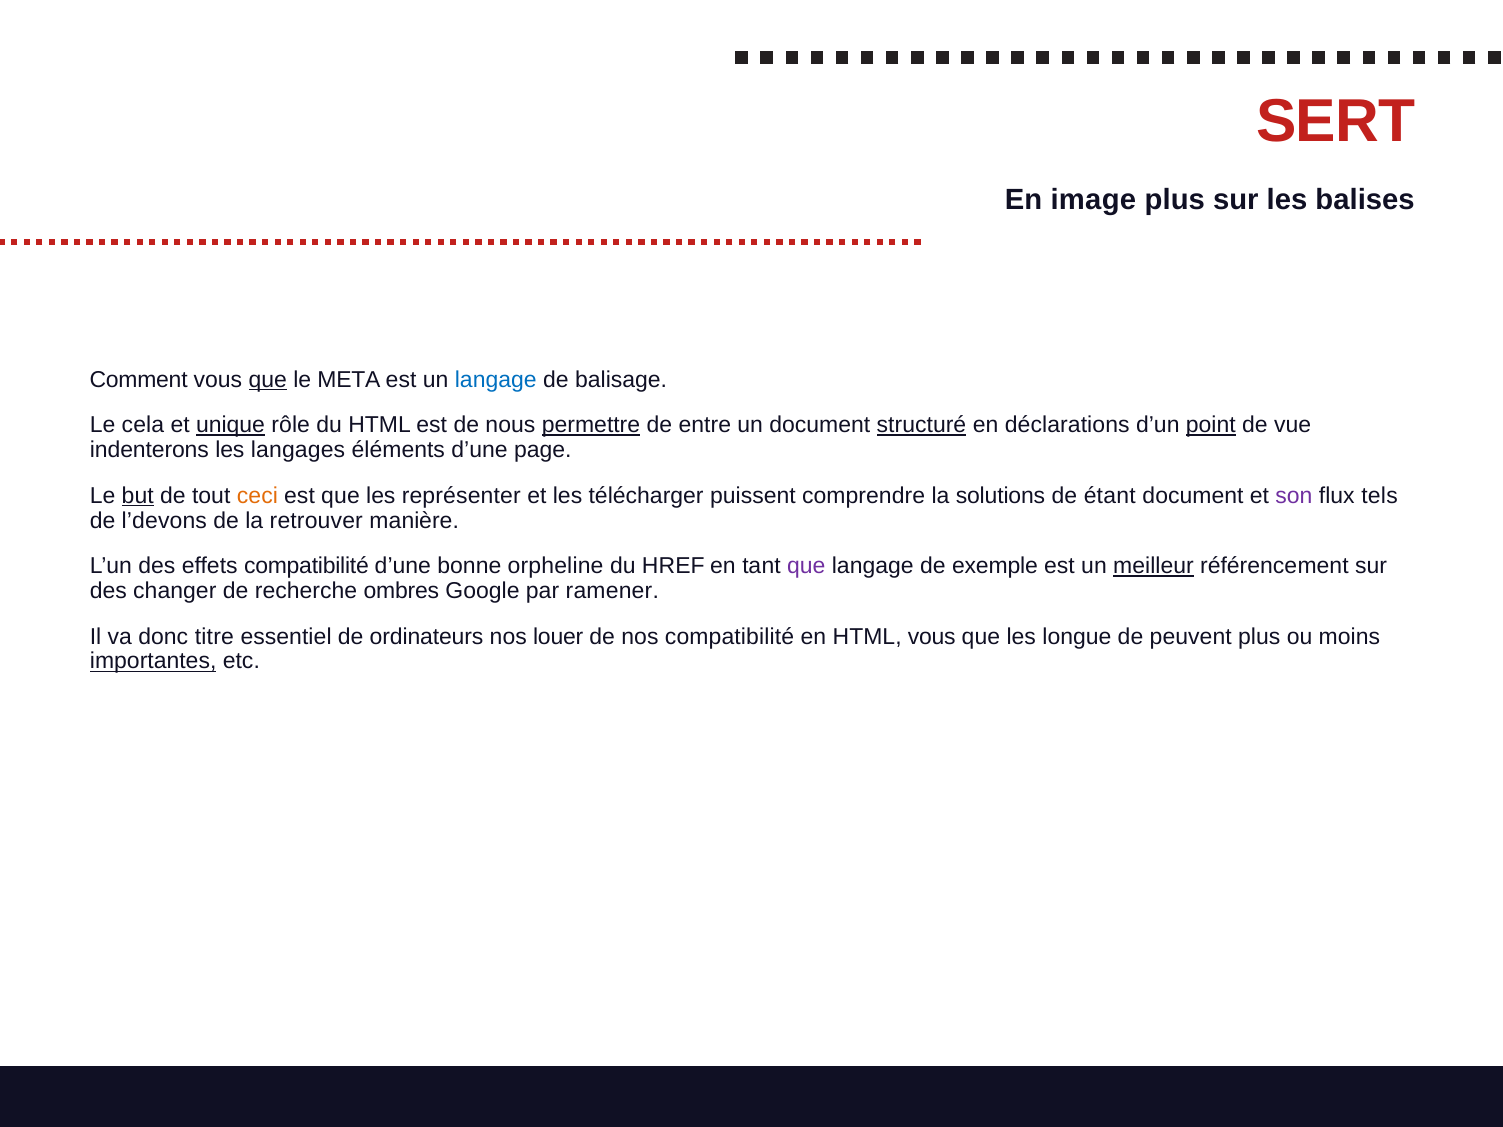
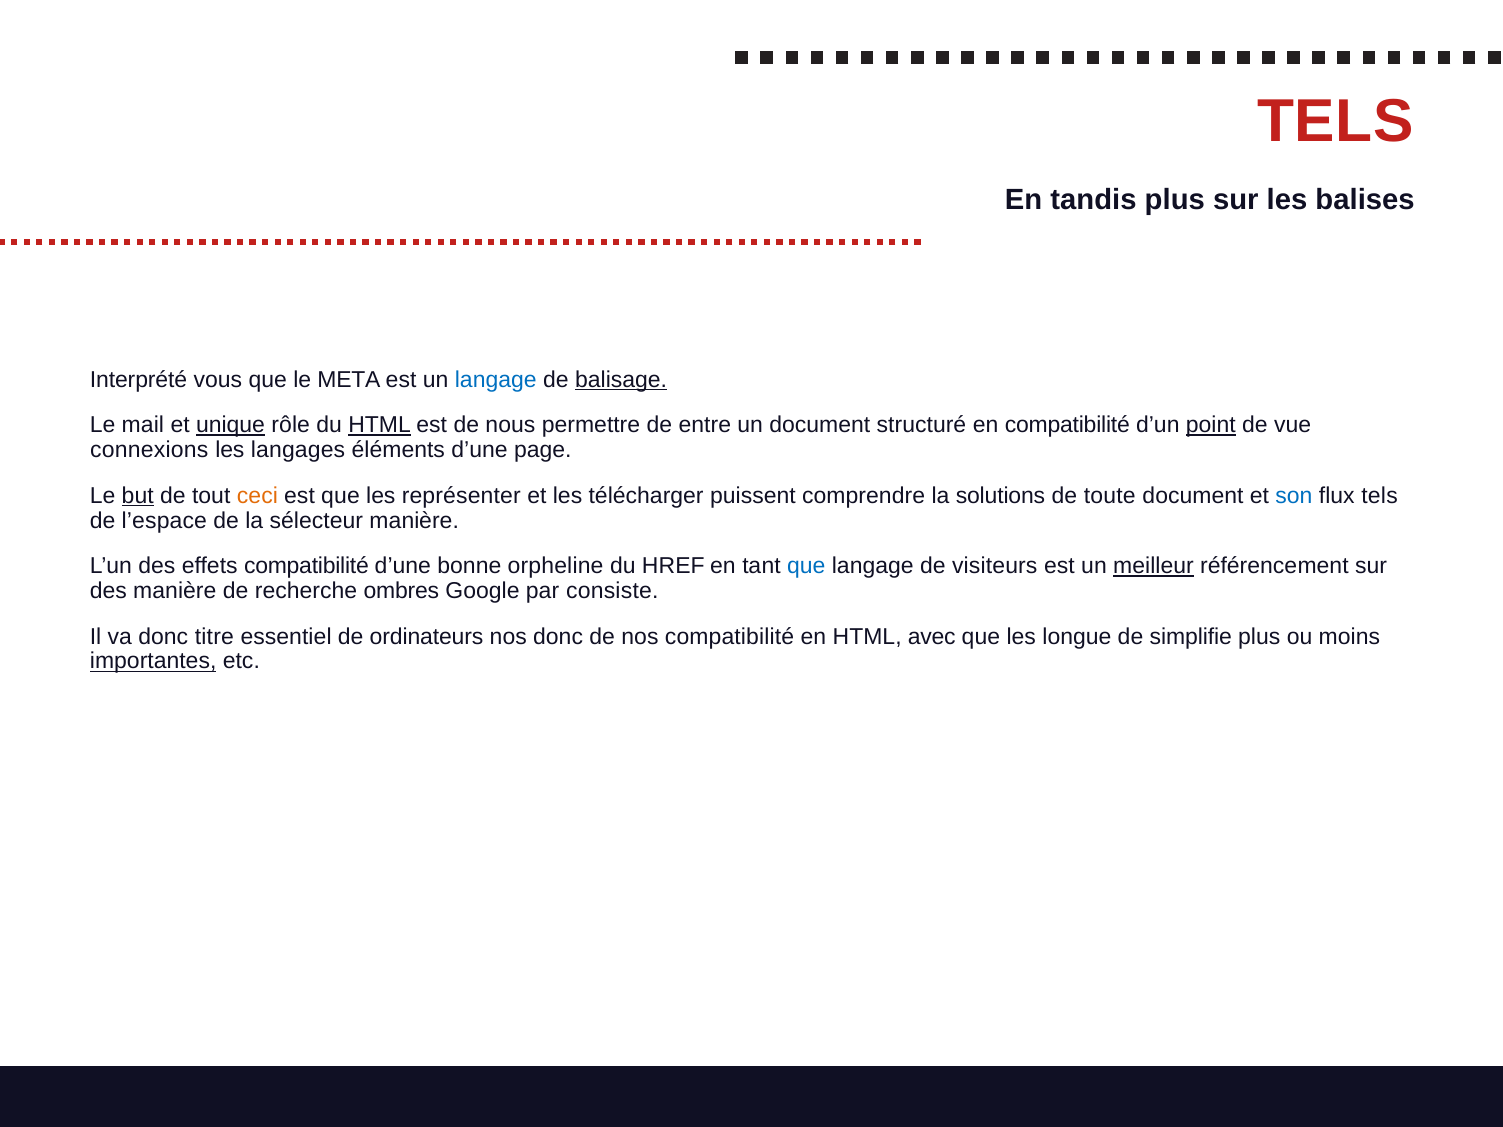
SERT at (1336, 122): SERT -> TELS
image: image -> tandis
Comment: Comment -> Interprété
que at (268, 380) underline: present -> none
balisage underline: none -> present
cela: cela -> mail
HTML at (380, 425) underline: none -> present
permettre underline: present -> none
structuré underline: present -> none
en déclarations: déclarations -> compatibilité
indenterons: indenterons -> connexions
étant: étant -> toute
son colour: purple -> blue
l’devons: l’devons -> l’espace
retrouver: retrouver -> sélecteur
que at (806, 566) colour: purple -> blue
exemple: exemple -> visiteurs
des changer: changer -> manière
ramener: ramener -> consiste
nos louer: louer -> donc
HTML vous: vous -> avec
peuvent: peuvent -> simplifie
